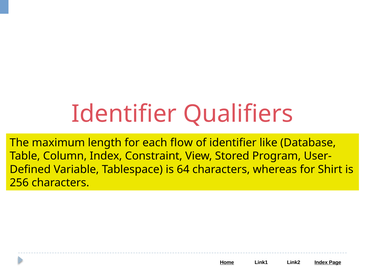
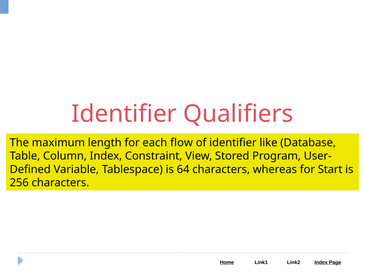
Shirt: Shirt -> Start
